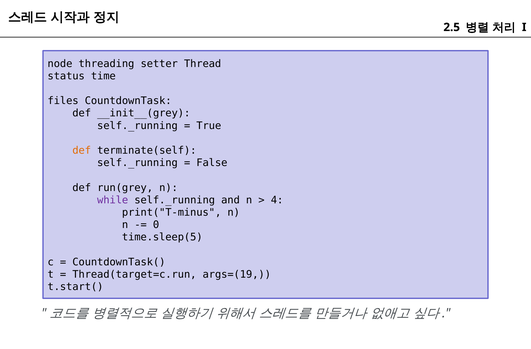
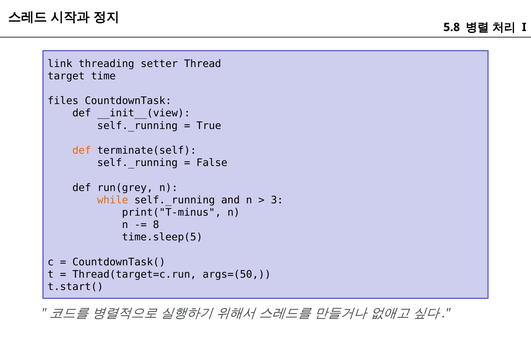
2.5: 2.5 -> 5.8
node: node -> link
status: status -> target
__init__(grey: __init__(grey -> __init__(view
while colour: purple -> orange
4: 4 -> 3
0: 0 -> 8
args=(19: args=(19 -> args=(50
